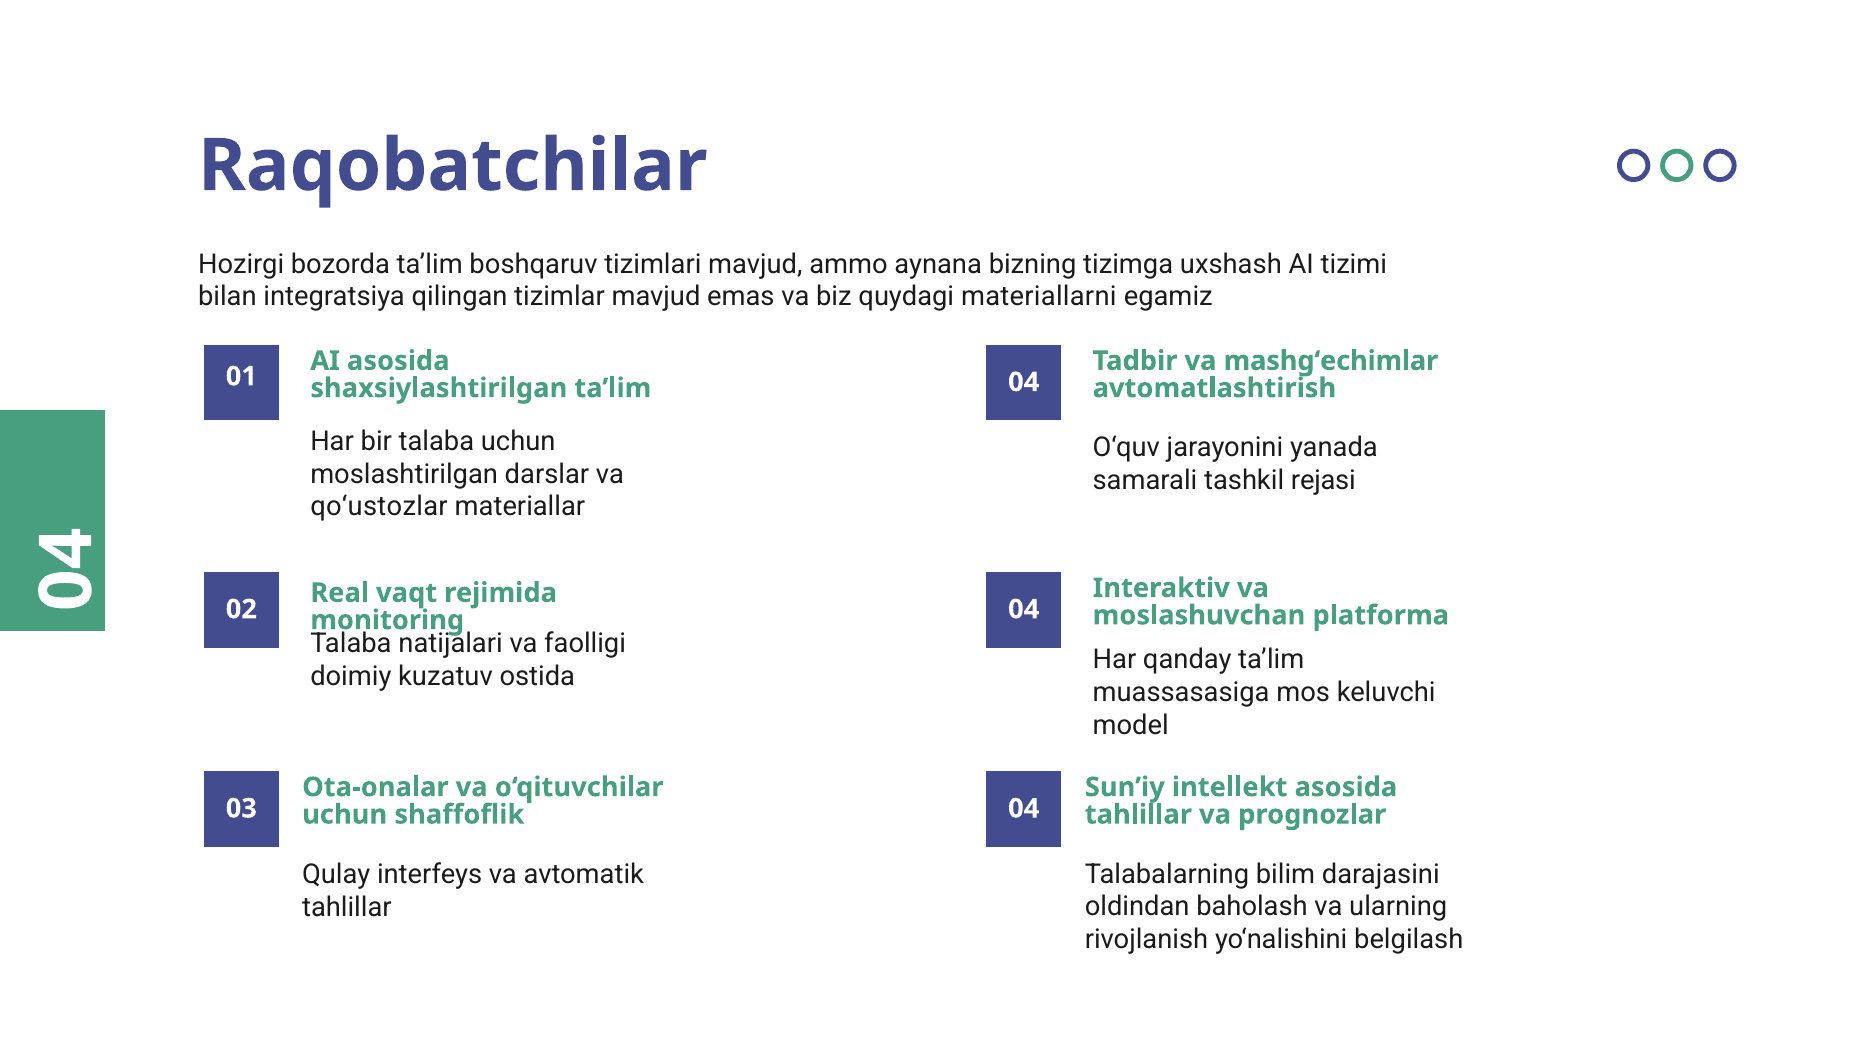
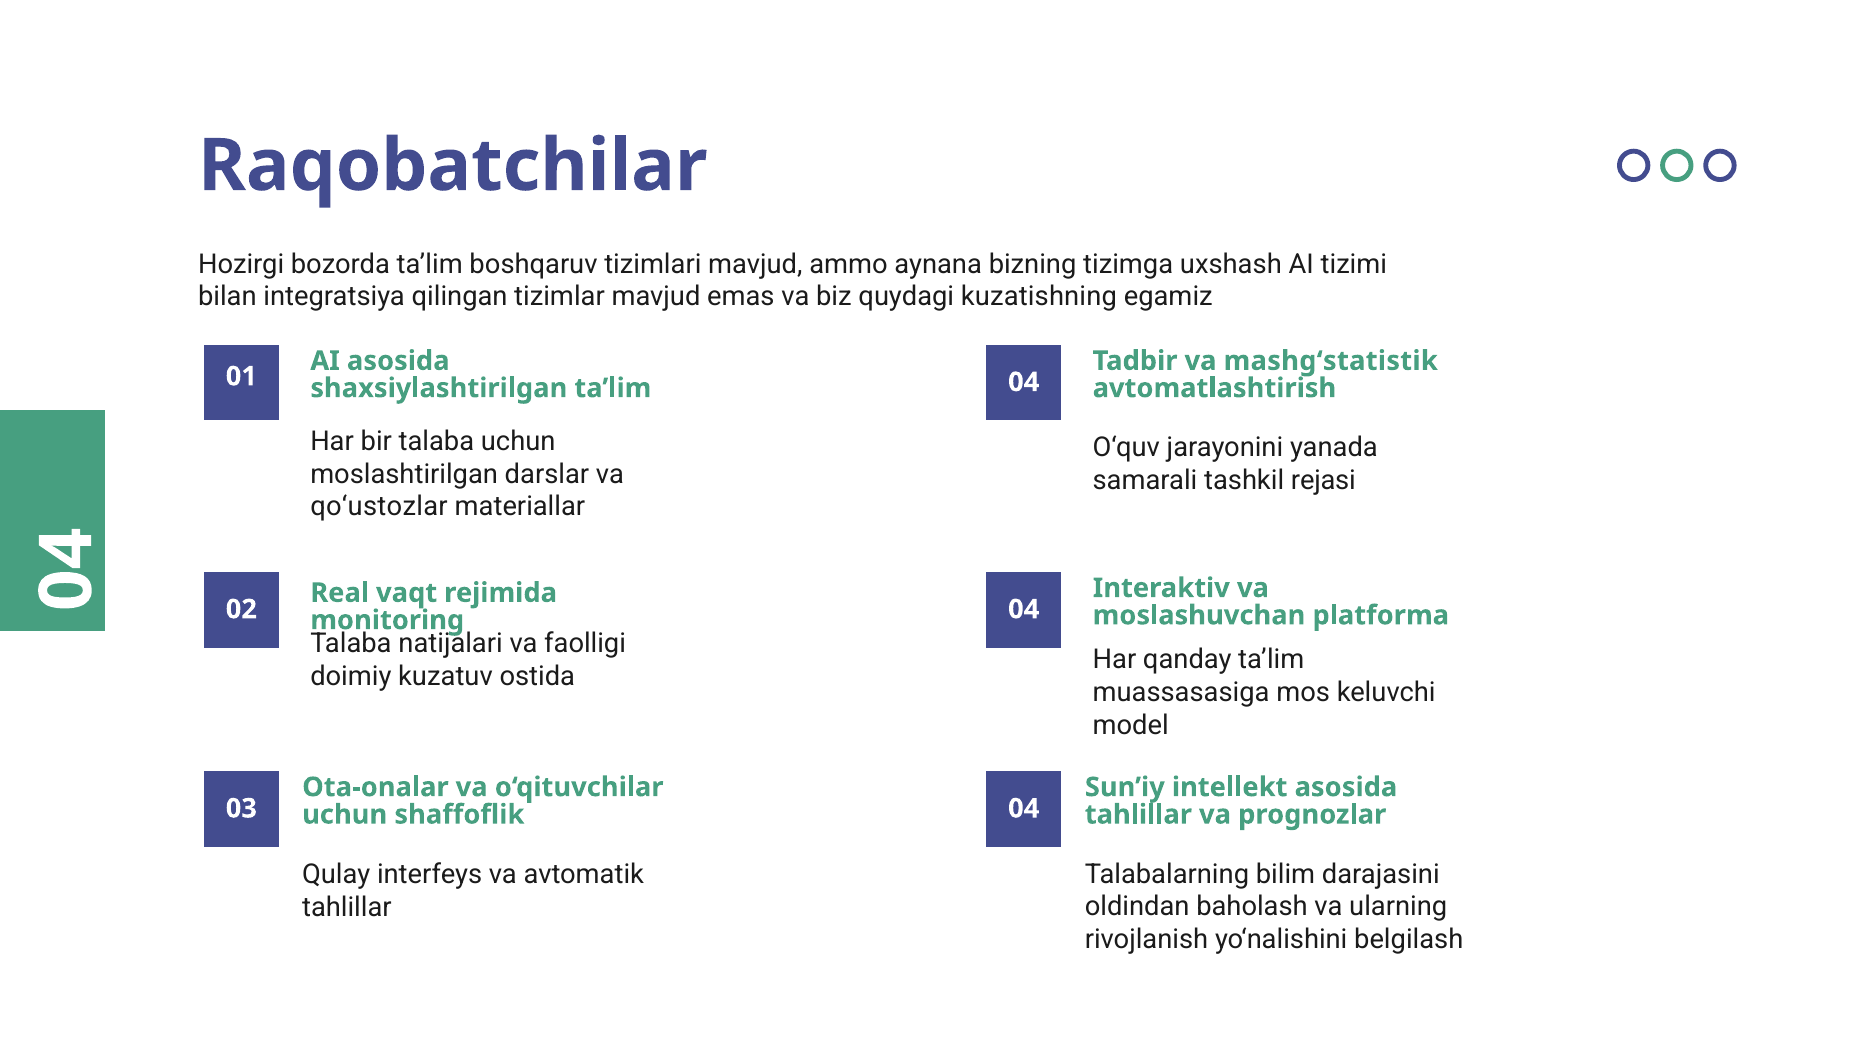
materiallarni: materiallarni -> kuzatishning
mashg‘echimlar: mashg‘echimlar -> mashg‘statistik
